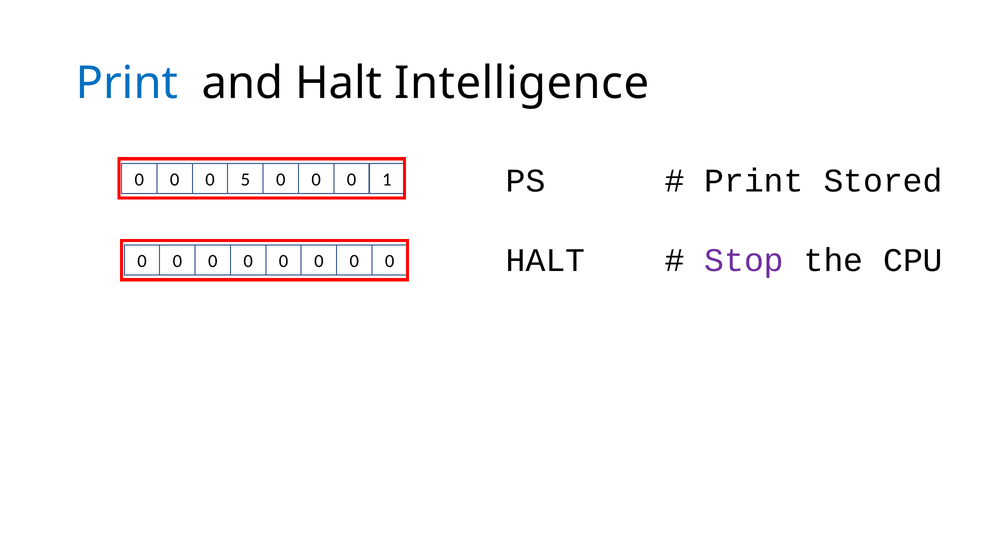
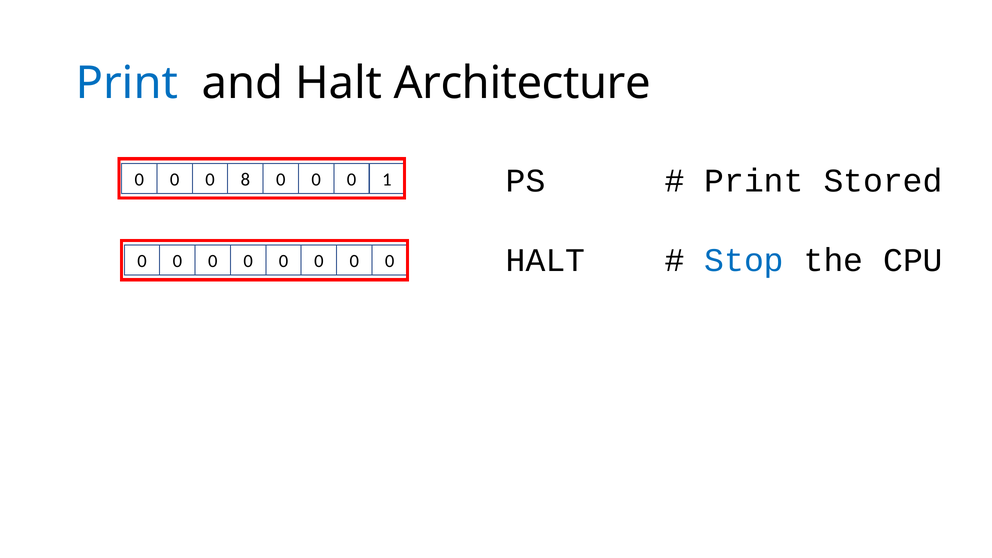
Intelligence: Intelligence -> Architecture
5: 5 -> 8
Stop colour: purple -> blue
